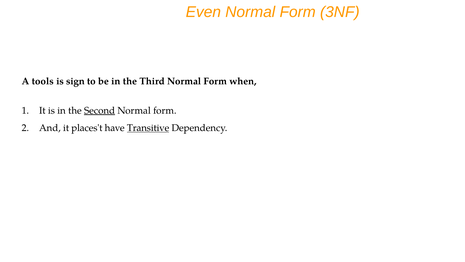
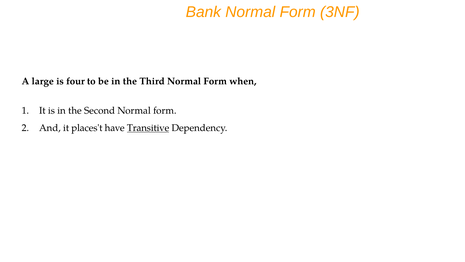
Even: Even -> Bank
tools: tools -> large
sign: sign -> four
Second underline: present -> none
